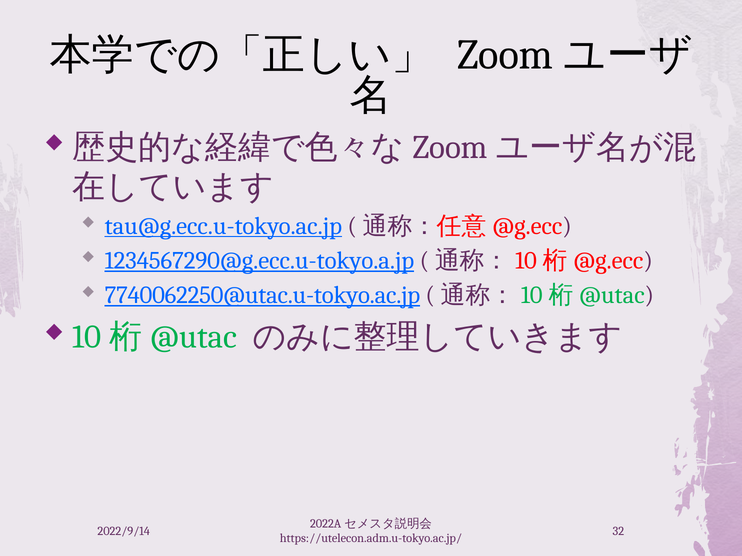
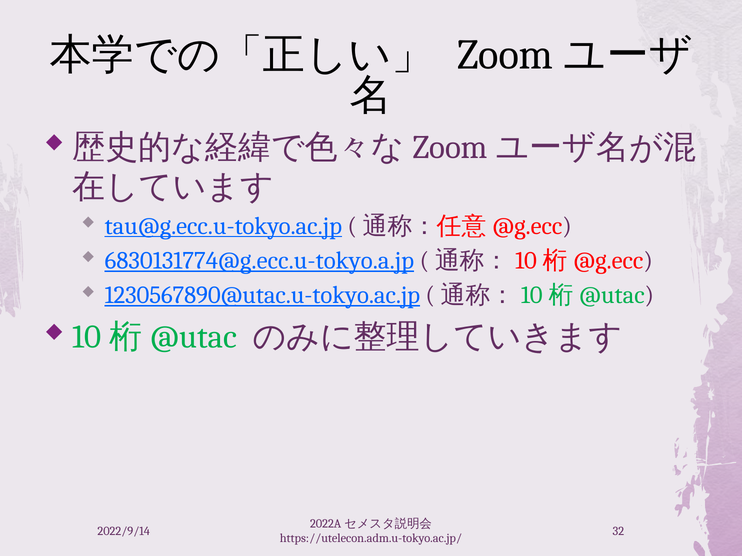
1234567290@g.ecc.u-tokyo.a.jp: 1234567290@g.ecc.u-tokyo.a.jp -> 6830131774@g.ecc.u-tokyo.a.jp
7740062250@utac.u-tokyo.ac.jp: 7740062250@utac.u-tokyo.ac.jp -> 1230567890@utac.u-tokyo.ac.jp
